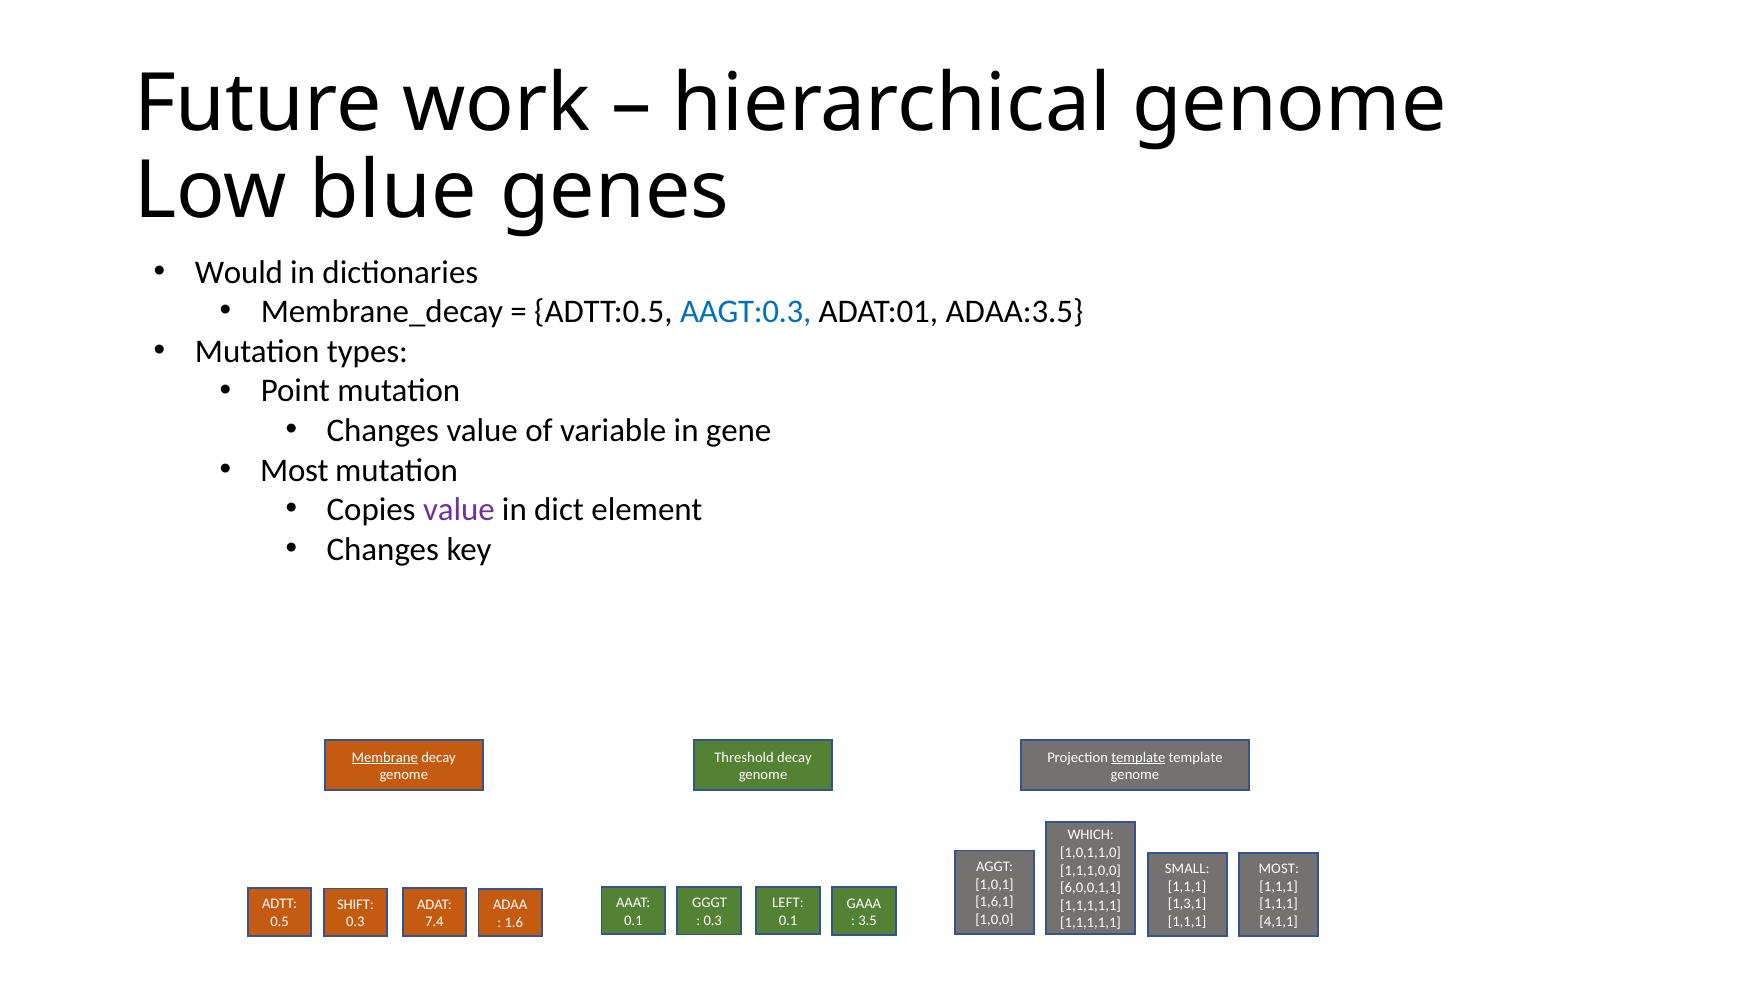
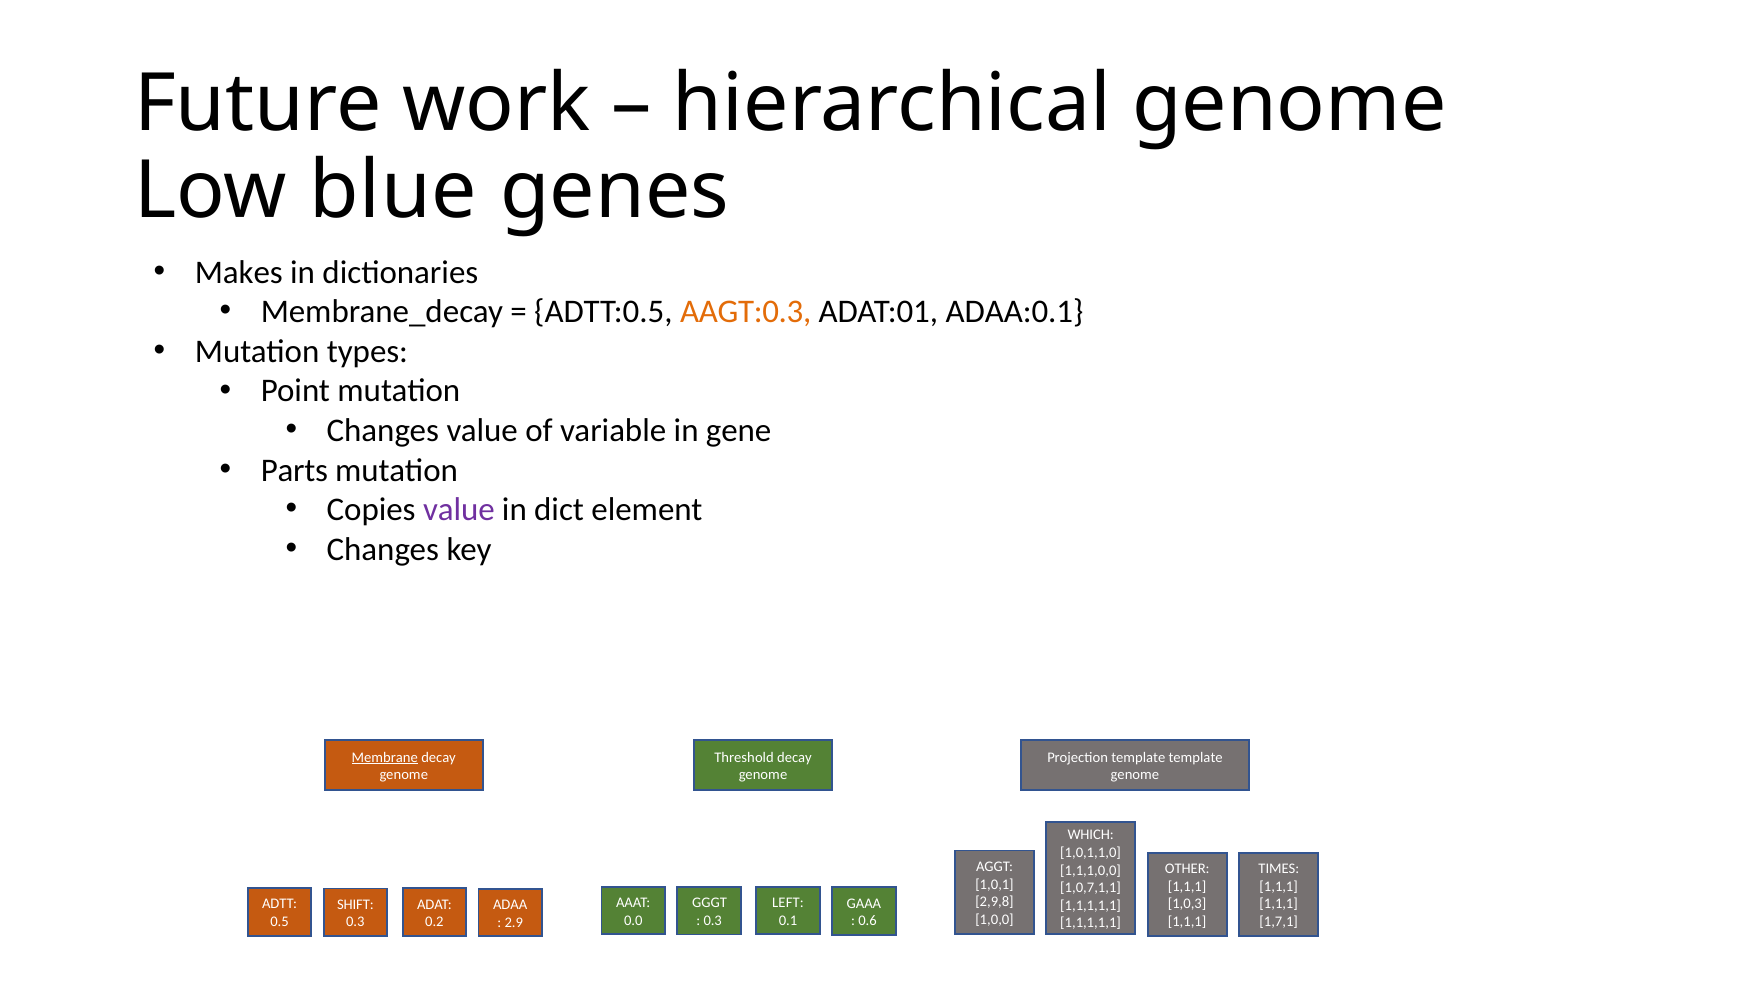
Would: Would -> Makes
AAGT:0.3 colour: blue -> orange
ADAA:3.5: ADAA:3.5 -> ADAA:0.1
Most at (294, 470): Most -> Parts
template at (1138, 757) underline: present -> none
SMALL: SMALL -> OTHER
MOST at (1279, 869): MOST -> TIMES
6,0,0,1,1: 6,0,0,1,1 -> 1,0,7,1,1
1,6,1: 1,6,1 -> 2,9,8
1,3,1: 1,3,1 -> 1,0,3
0.1 at (633, 920): 0.1 -> 0.0
3.5: 3.5 -> 0.6
4,1,1: 4,1,1 -> 1,7,1
7.4: 7.4 -> 0.2
1.6: 1.6 -> 2.9
